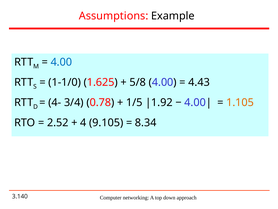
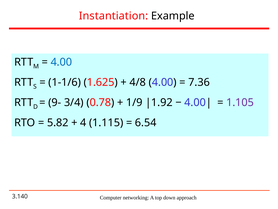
Assumptions: Assumptions -> Instantiation
1-1/0: 1-1/0 -> 1-1/6
5/8: 5/8 -> 4/8
4.43: 4.43 -> 7.36
4-: 4- -> 9-
1/5: 1/5 -> 1/9
1.105 colour: orange -> purple
2.52: 2.52 -> 5.82
9.105: 9.105 -> 1.115
8.34: 8.34 -> 6.54
